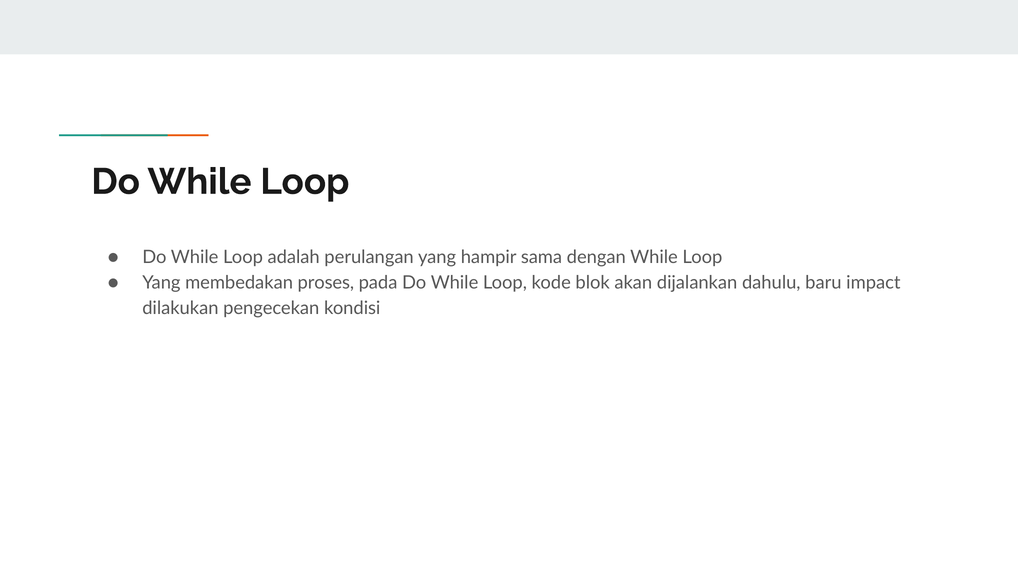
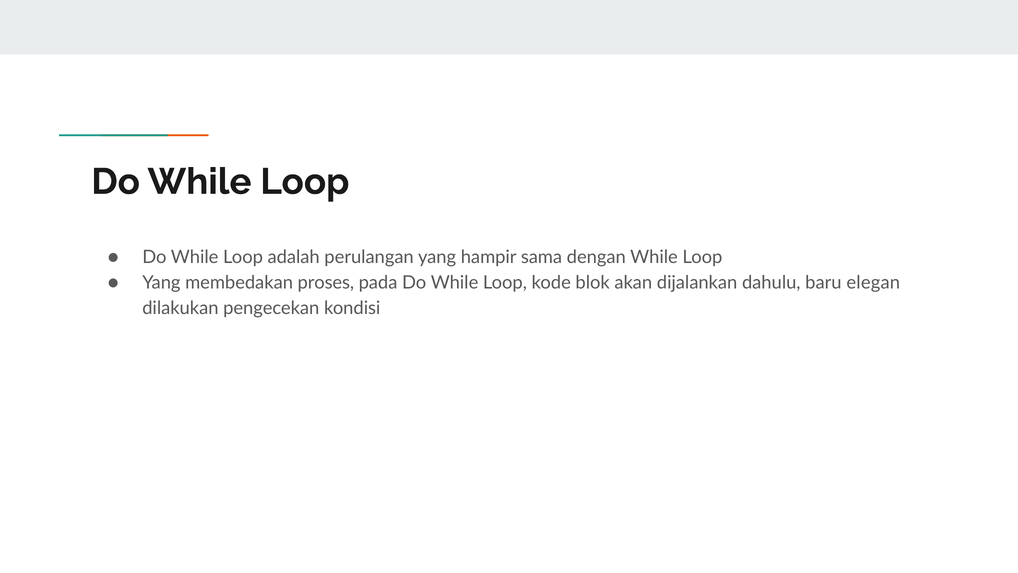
impact: impact -> elegan
